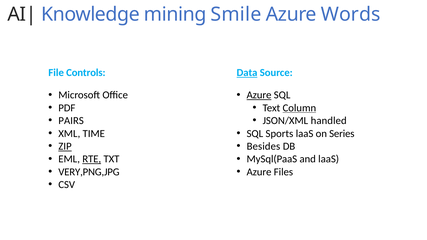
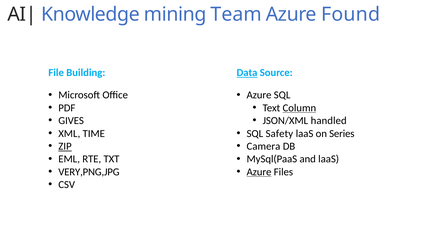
Smile: Smile -> Team
Words: Words -> Found
Controls: Controls -> Building
Azure at (259, 95) underline: present -> none
PAIRS: PAIRS -> GIVES
Sports: Sports -> Safety
Besides: Besides -> Camera
RTE underline: present -> none
Azure at (259, 172) underline: none -> present
